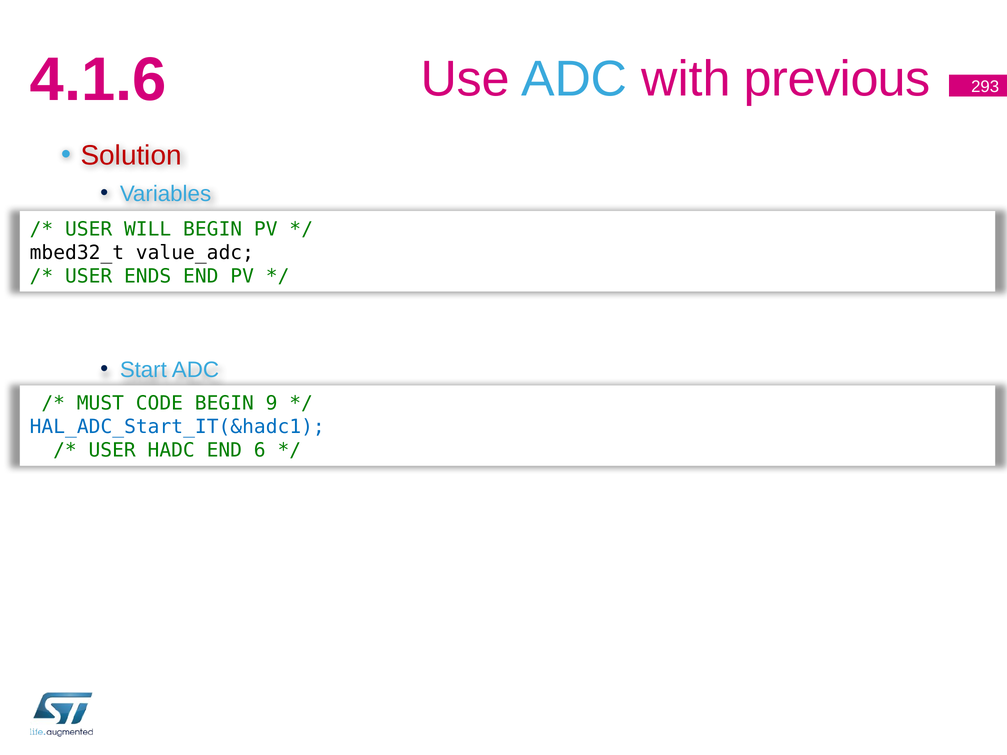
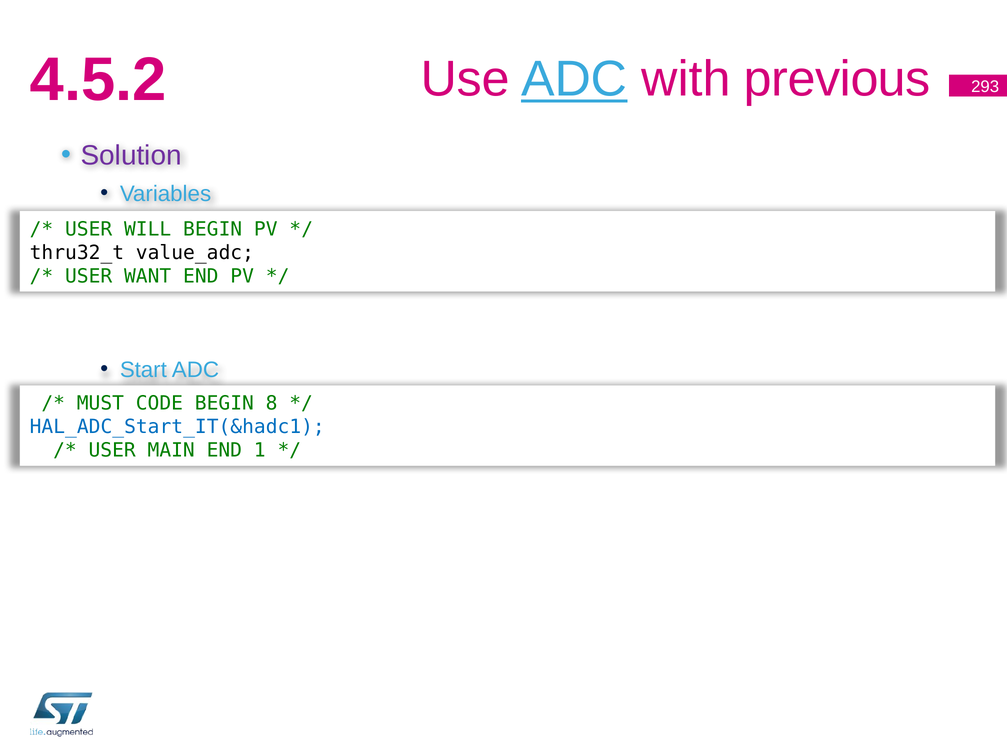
4.1.6: 4.1.6 -> 4.5.2
ADC at (574, 79) underline: none -> present
Solution colour: red -> purple
mbed32_t: mbed32_t -> thru32_t
ENDS: ENDS -> WANT
9: 9 -> 8
HADC: HADC -> MAIN
6: 6 -> 1
